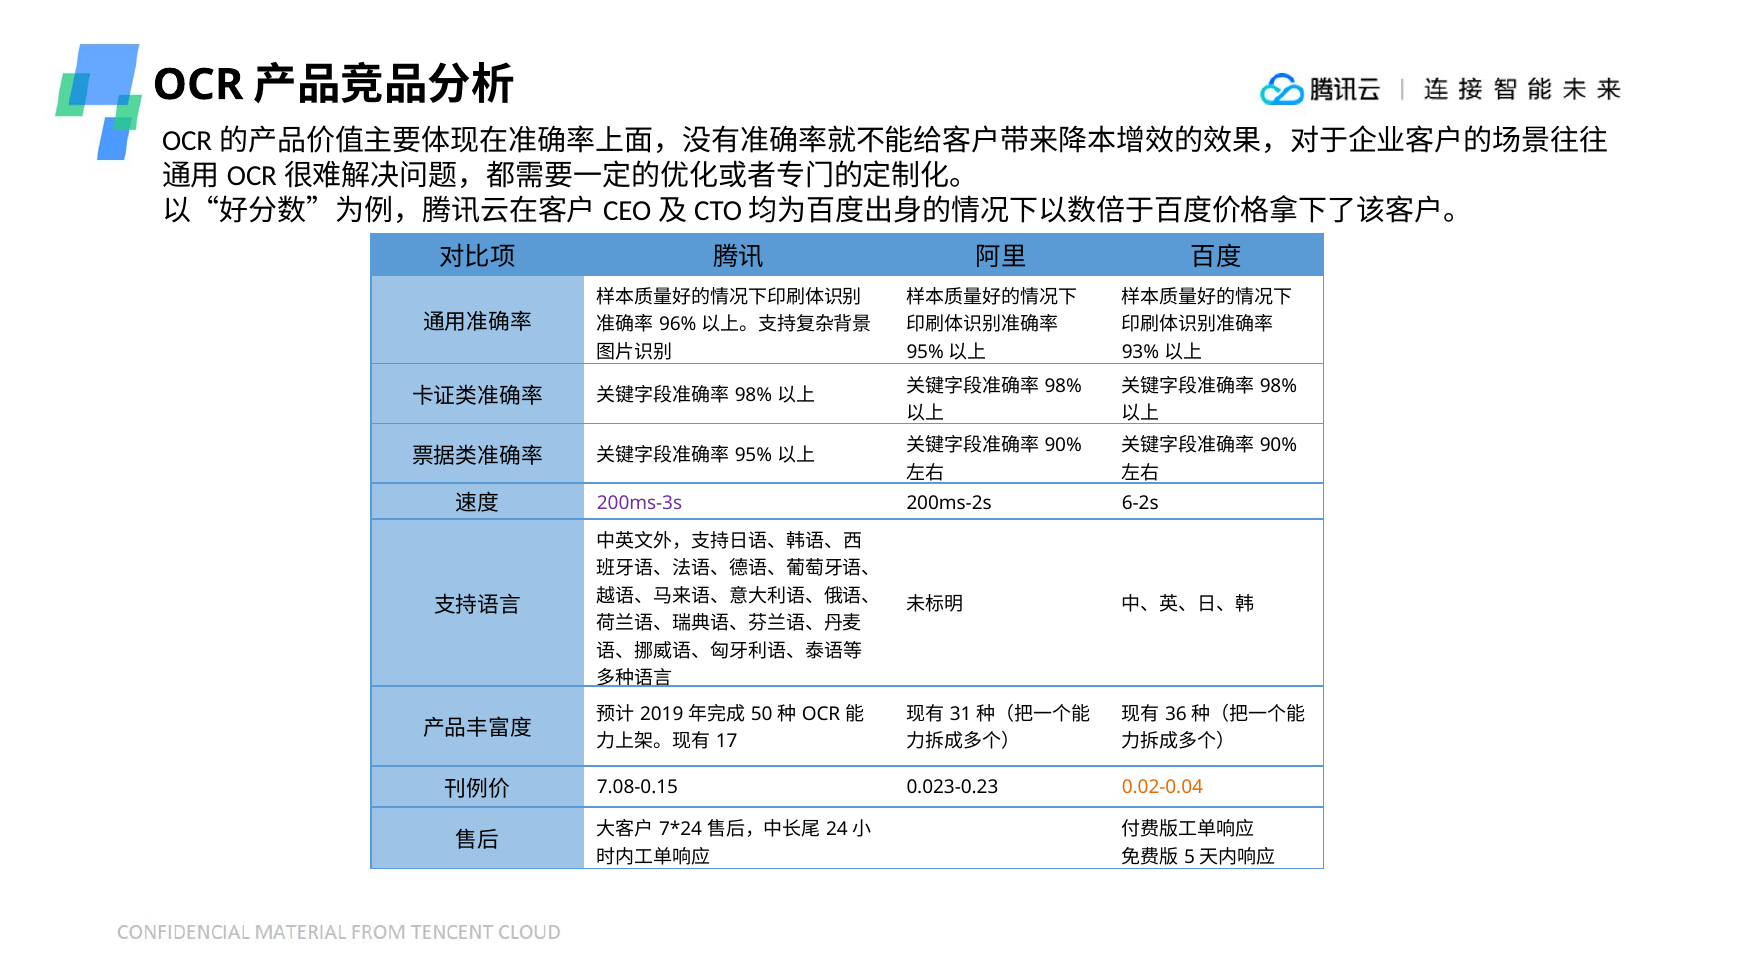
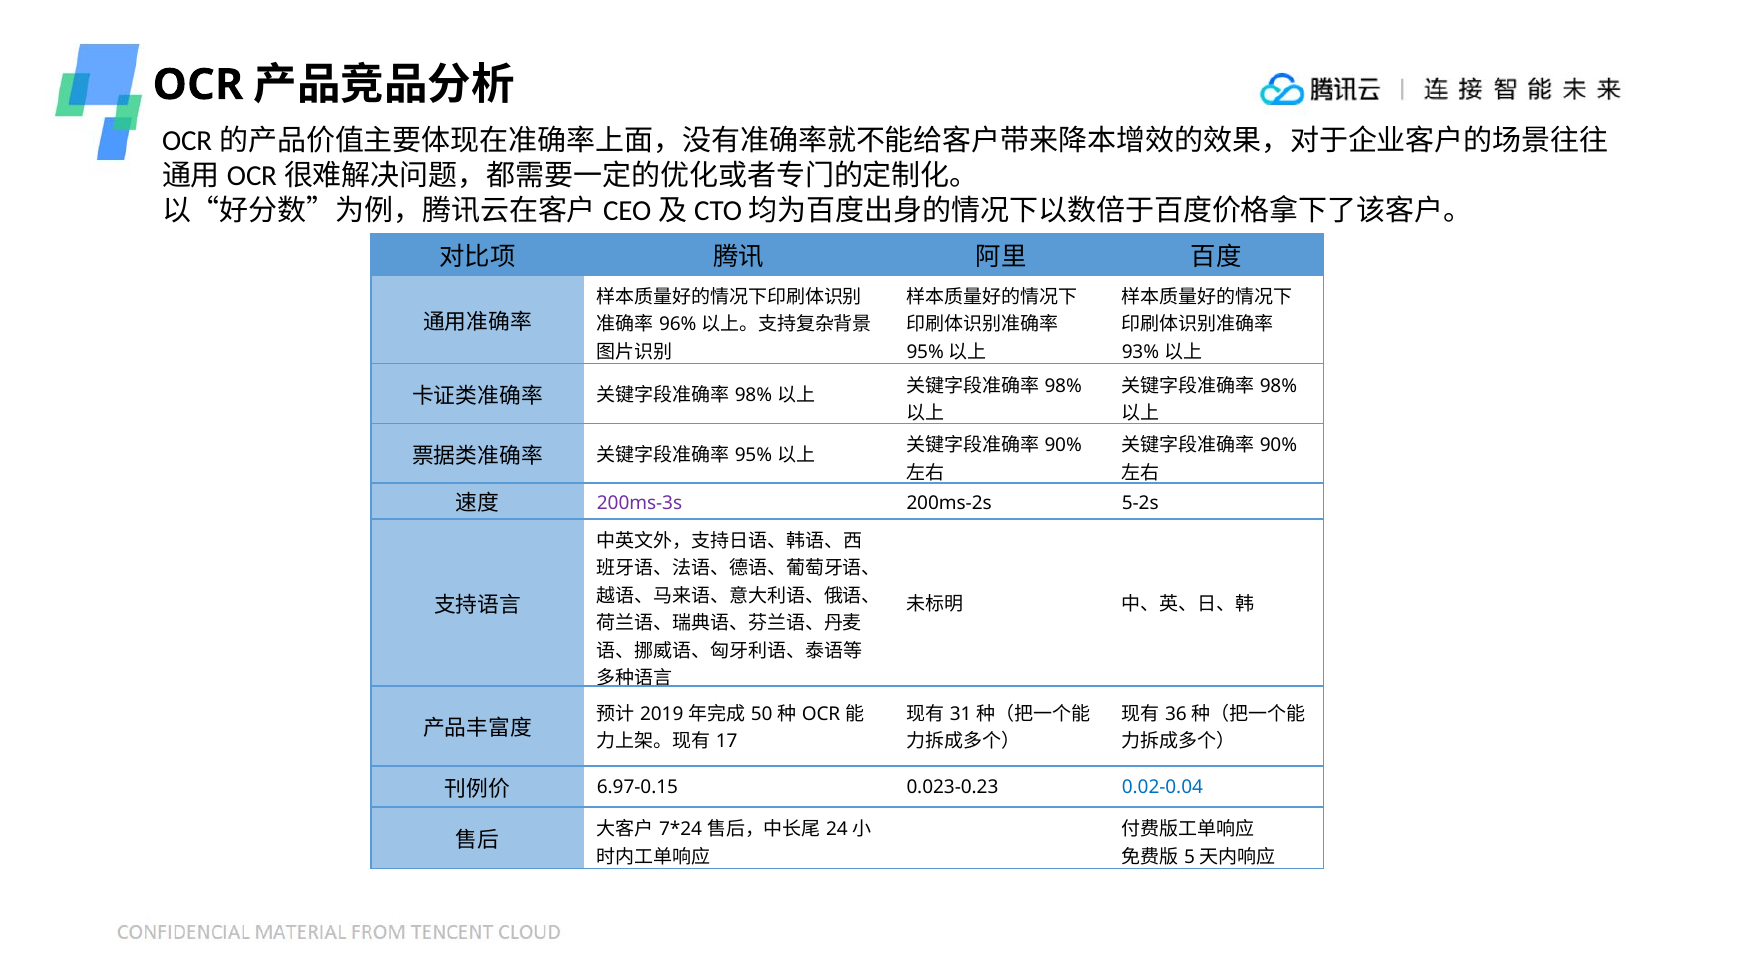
6-2s: 6-2s -> 5-2s
7.08-0.15: 7.08-0.15 -> 6.97-0.15
0.02-0.04 colour: orange -> blue
